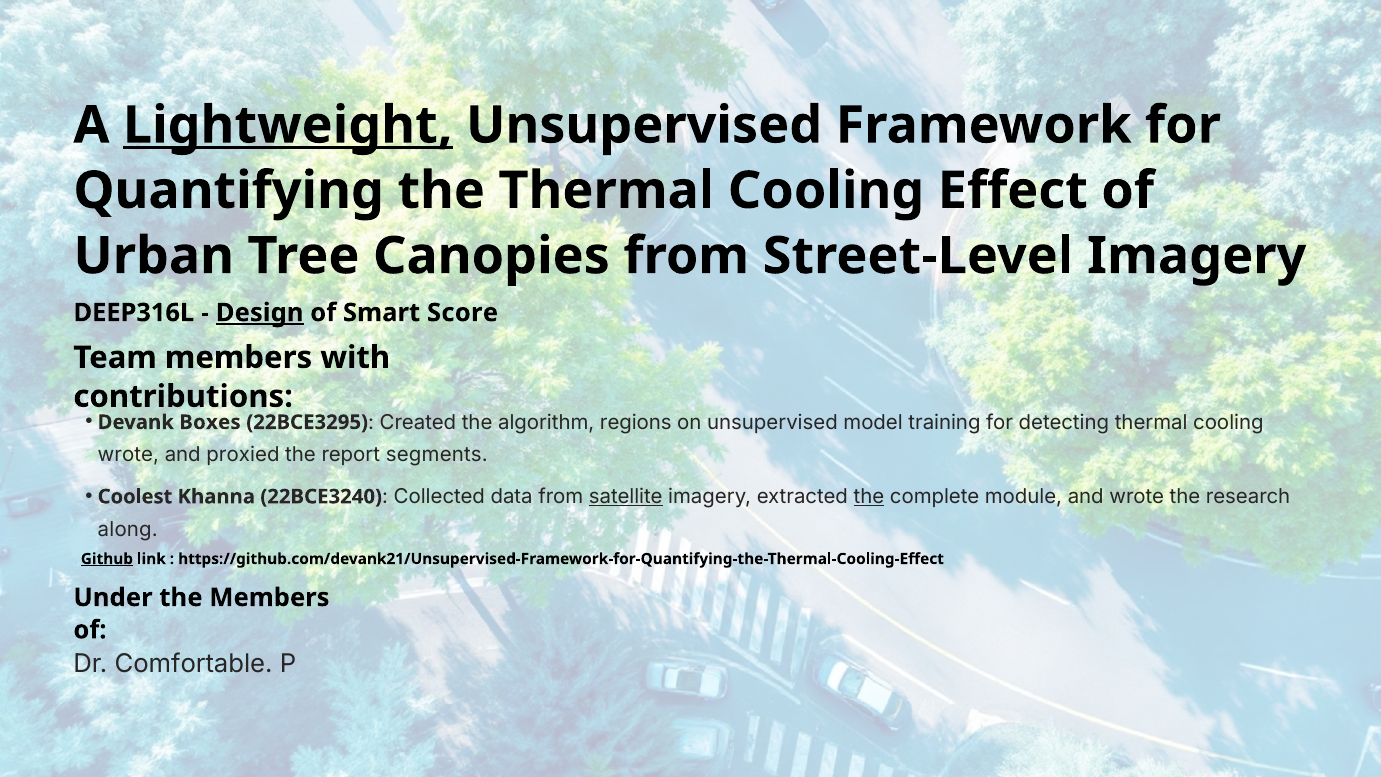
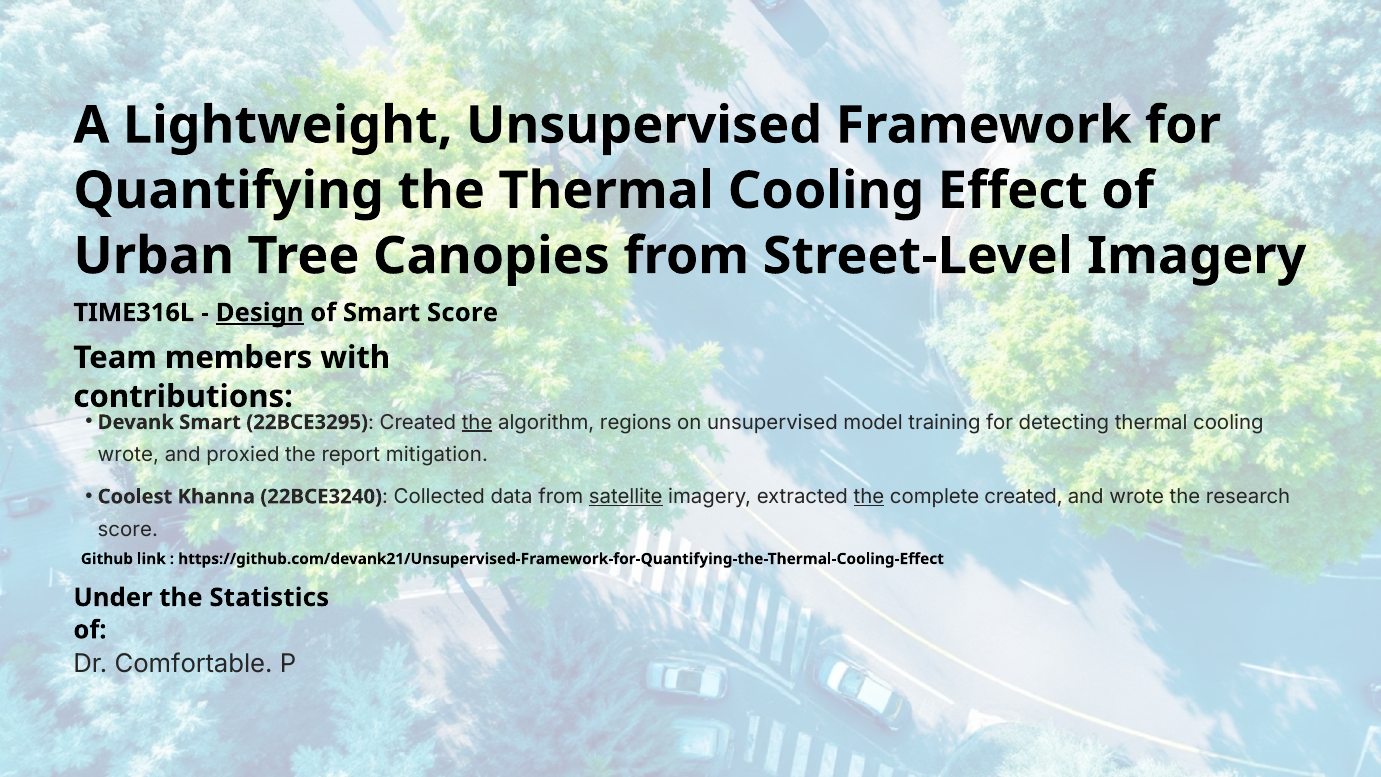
Lightweight underline: present -> none
DEEP316L: DEEP316L -> TIME316L
Devank Boxes: Boxes -> Smart
the at (477, 422) underline: none -> present
segments: segments -> mitigation
complete module: module -> created
along at (128, 530): along -> score
Github underline: present -> none
the Members: Members -> Statistics
